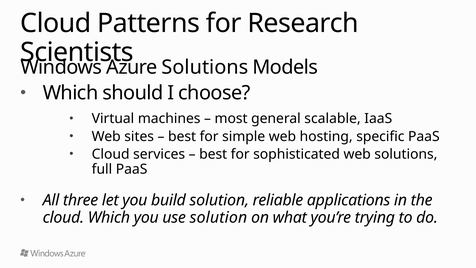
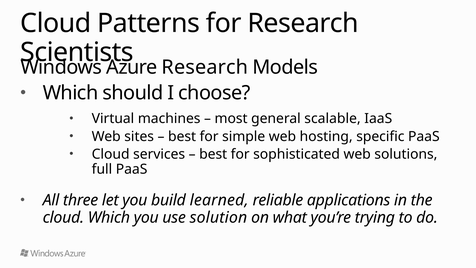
Azure Solutions: Solutions -> Research
build solution: solution -> learned
